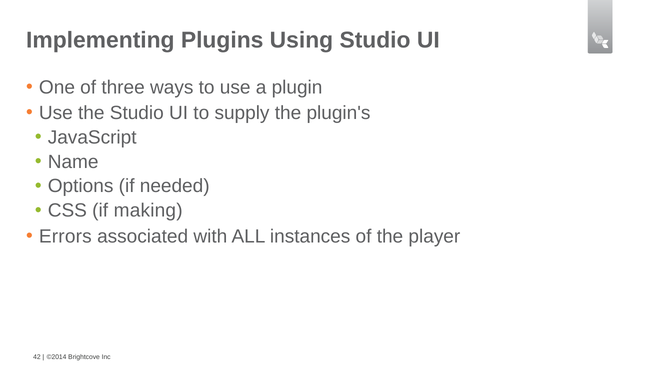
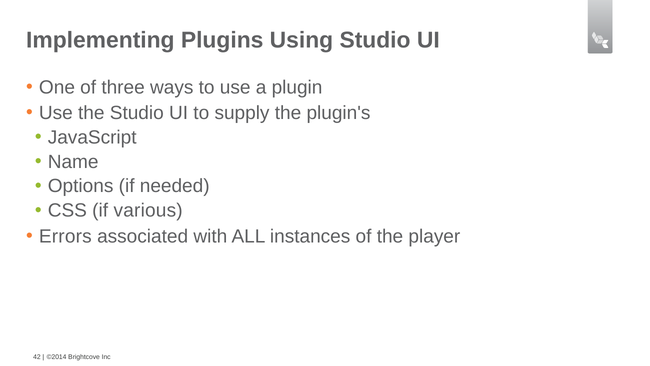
making: making -> various
